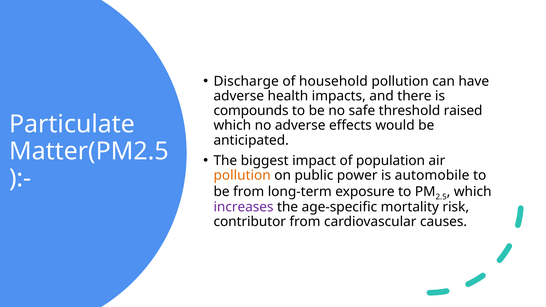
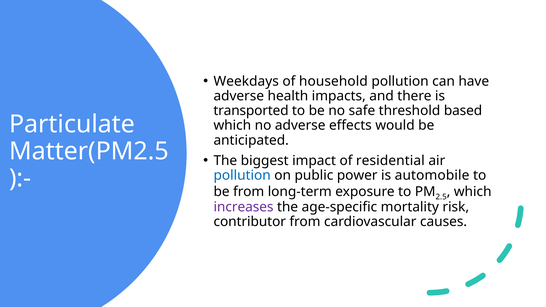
Discharge: Discharge -> Weekdays
compounds: compounds -> transported
raised: raised -> based
population: population -> residential
pollution at (242, 175) colour: orange -> blue
